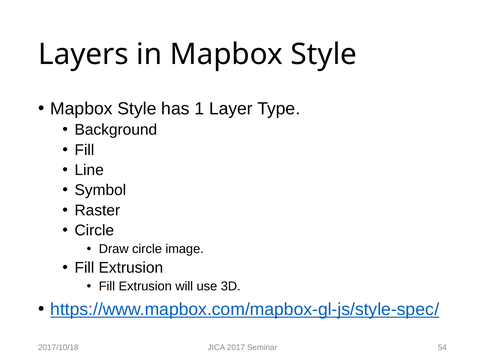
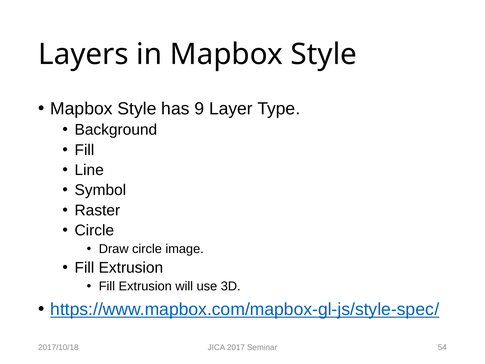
1: 1 -> 9
